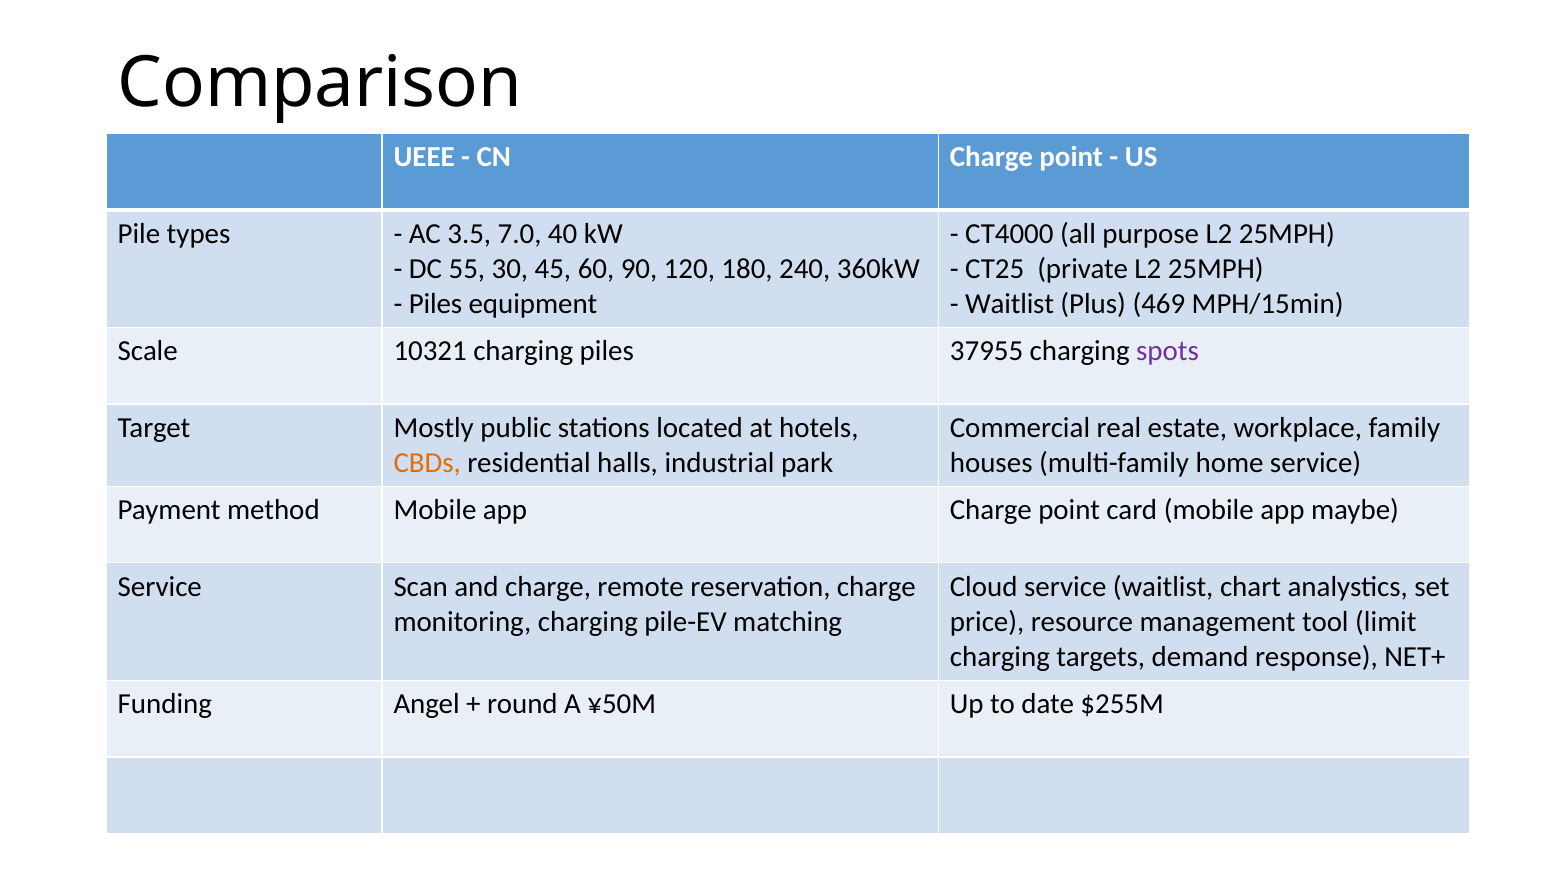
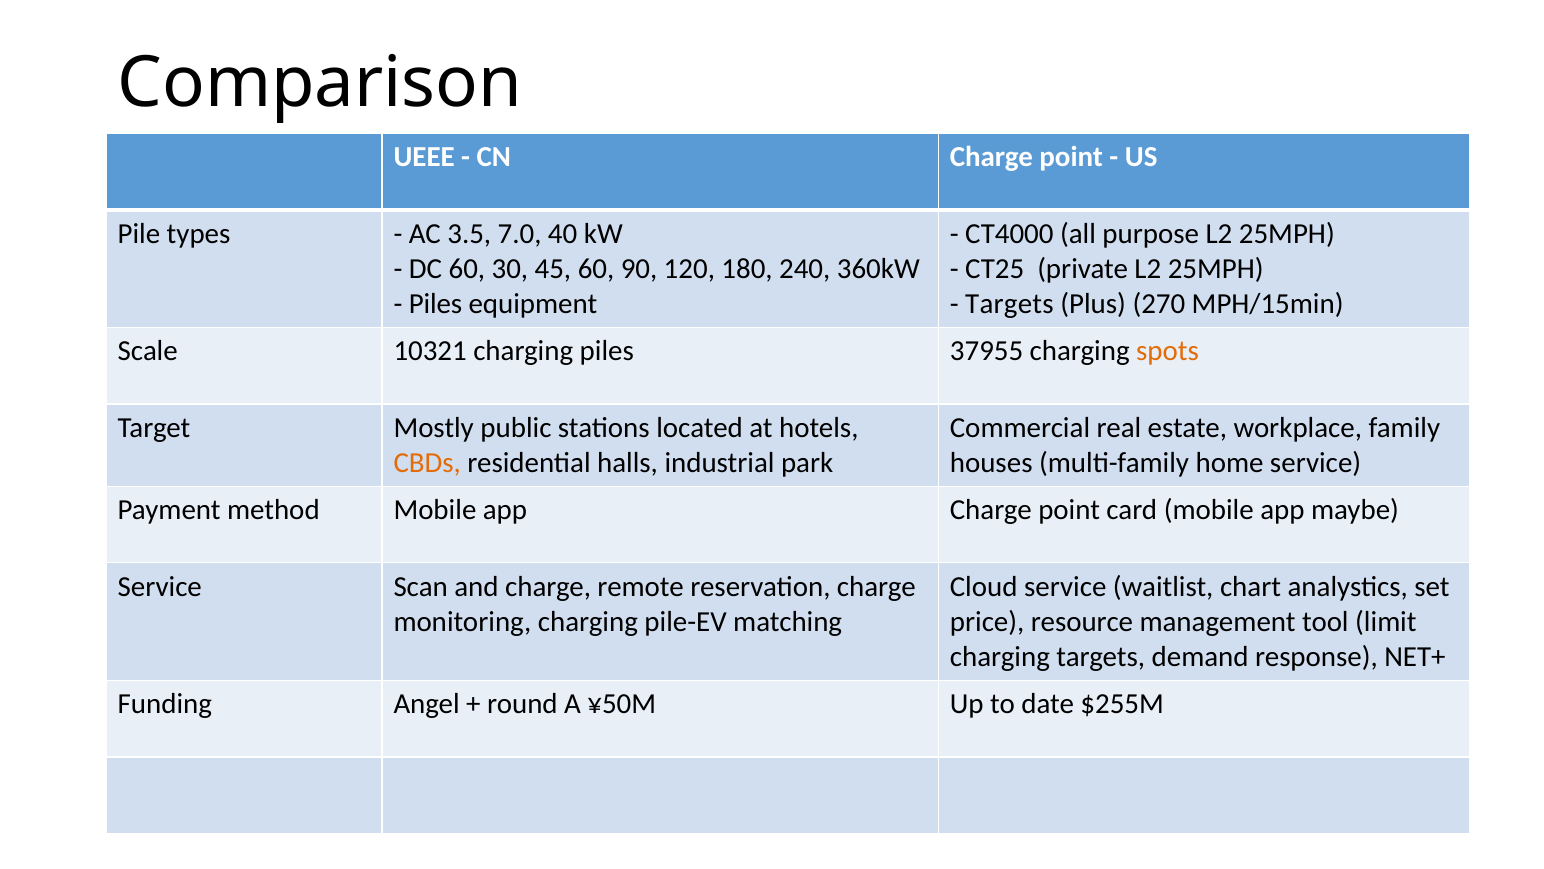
DC 55: 55 -> 60
Waitlist at (1010, 304): Waitlist -> Targets
469: 469 -> 270
spots colour: purple -> orange
